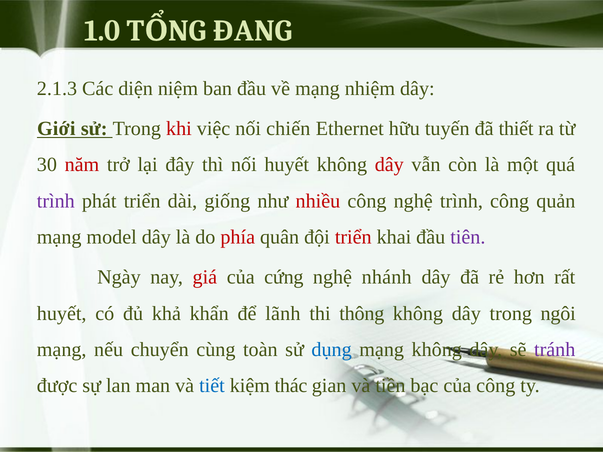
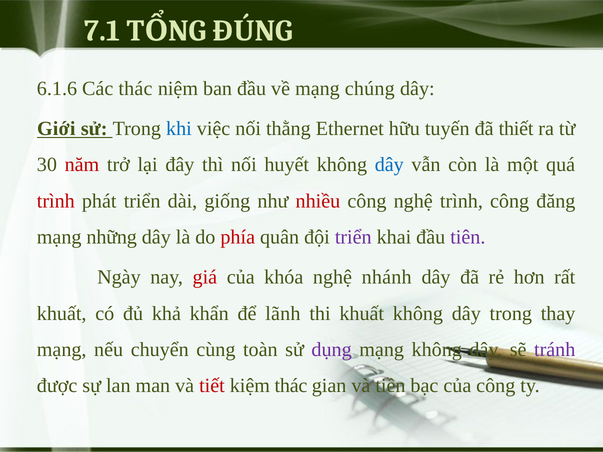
1.0: 1.0 -> 7.1
ĐANG: ĐANG -> ĐÚNG
2.1.3: 2.1.3 -> 6.1.6
Các diện: diện -> thác
nhiệm: nhiệm -> chúng
khi colour: red -> blue
chiến: chiến -> thằng
dây at (389, 165) colour: red -> blue
trình at (56, 201) colour: purple -> red
quản: quản -> đăng
model: model -> những
triển at (353, 237) colour: red -> purple
cứng: cứng -> khóa
huyết at (62, 314): huyết -> khuất
thi thông: thông -> khuất
ngôi: ngôi -> thay
dụng colour: blue -> purple
tiết colour: blue -> red
